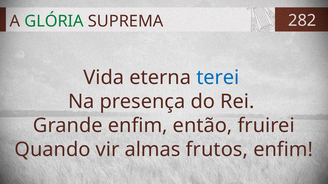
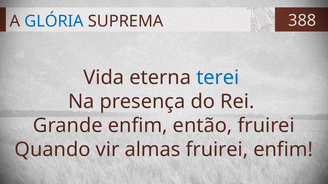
GLÓRIA colour: green -> blue
282: 282 -> 388
almas frutos: frutos -> fruirei
